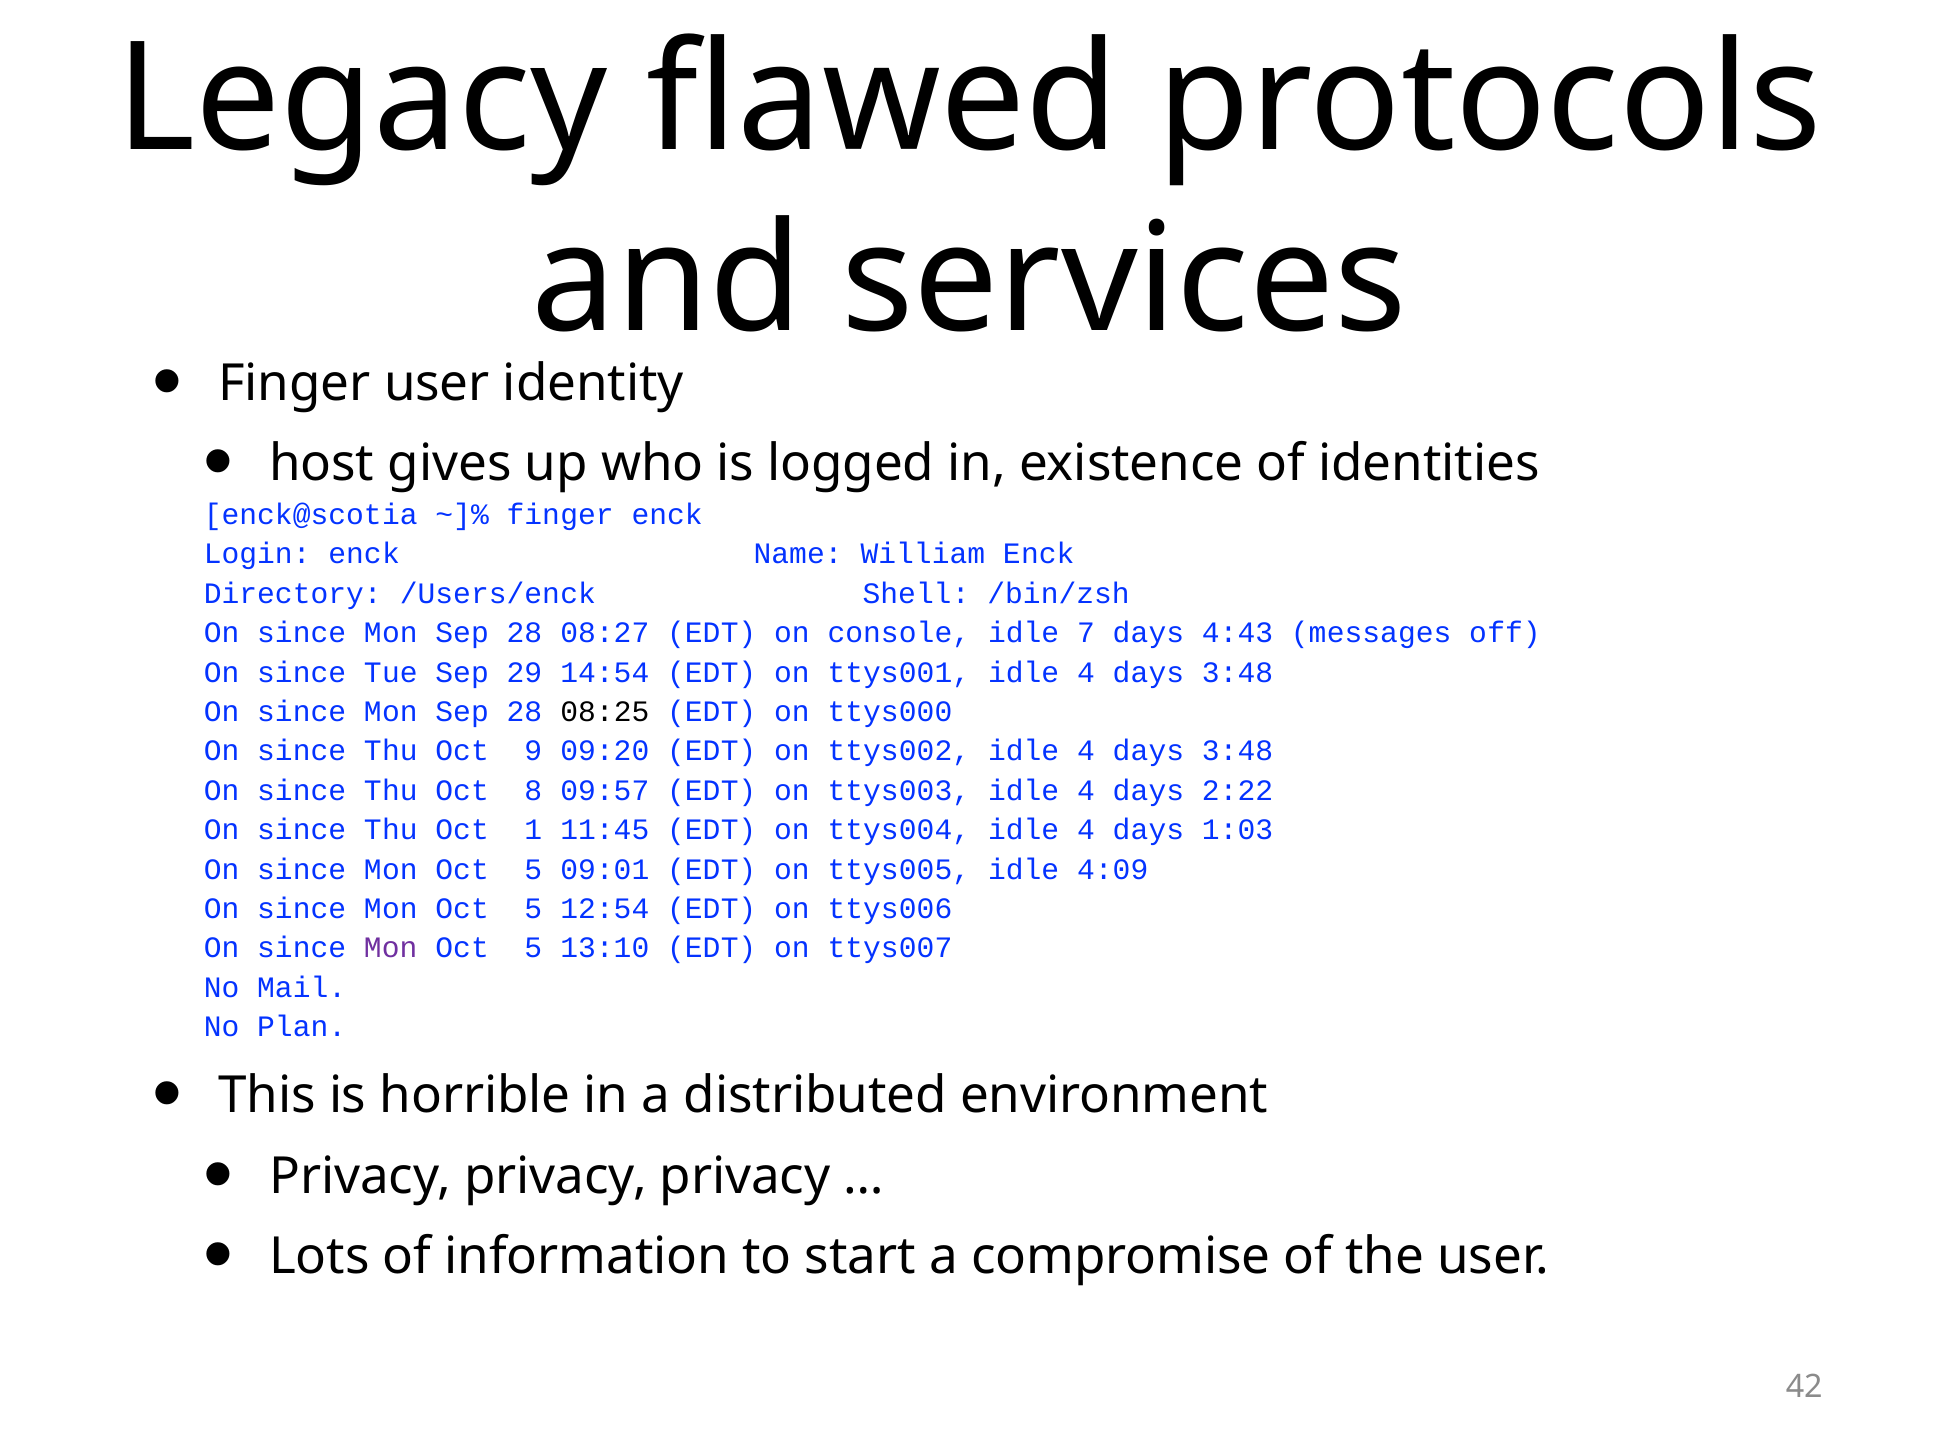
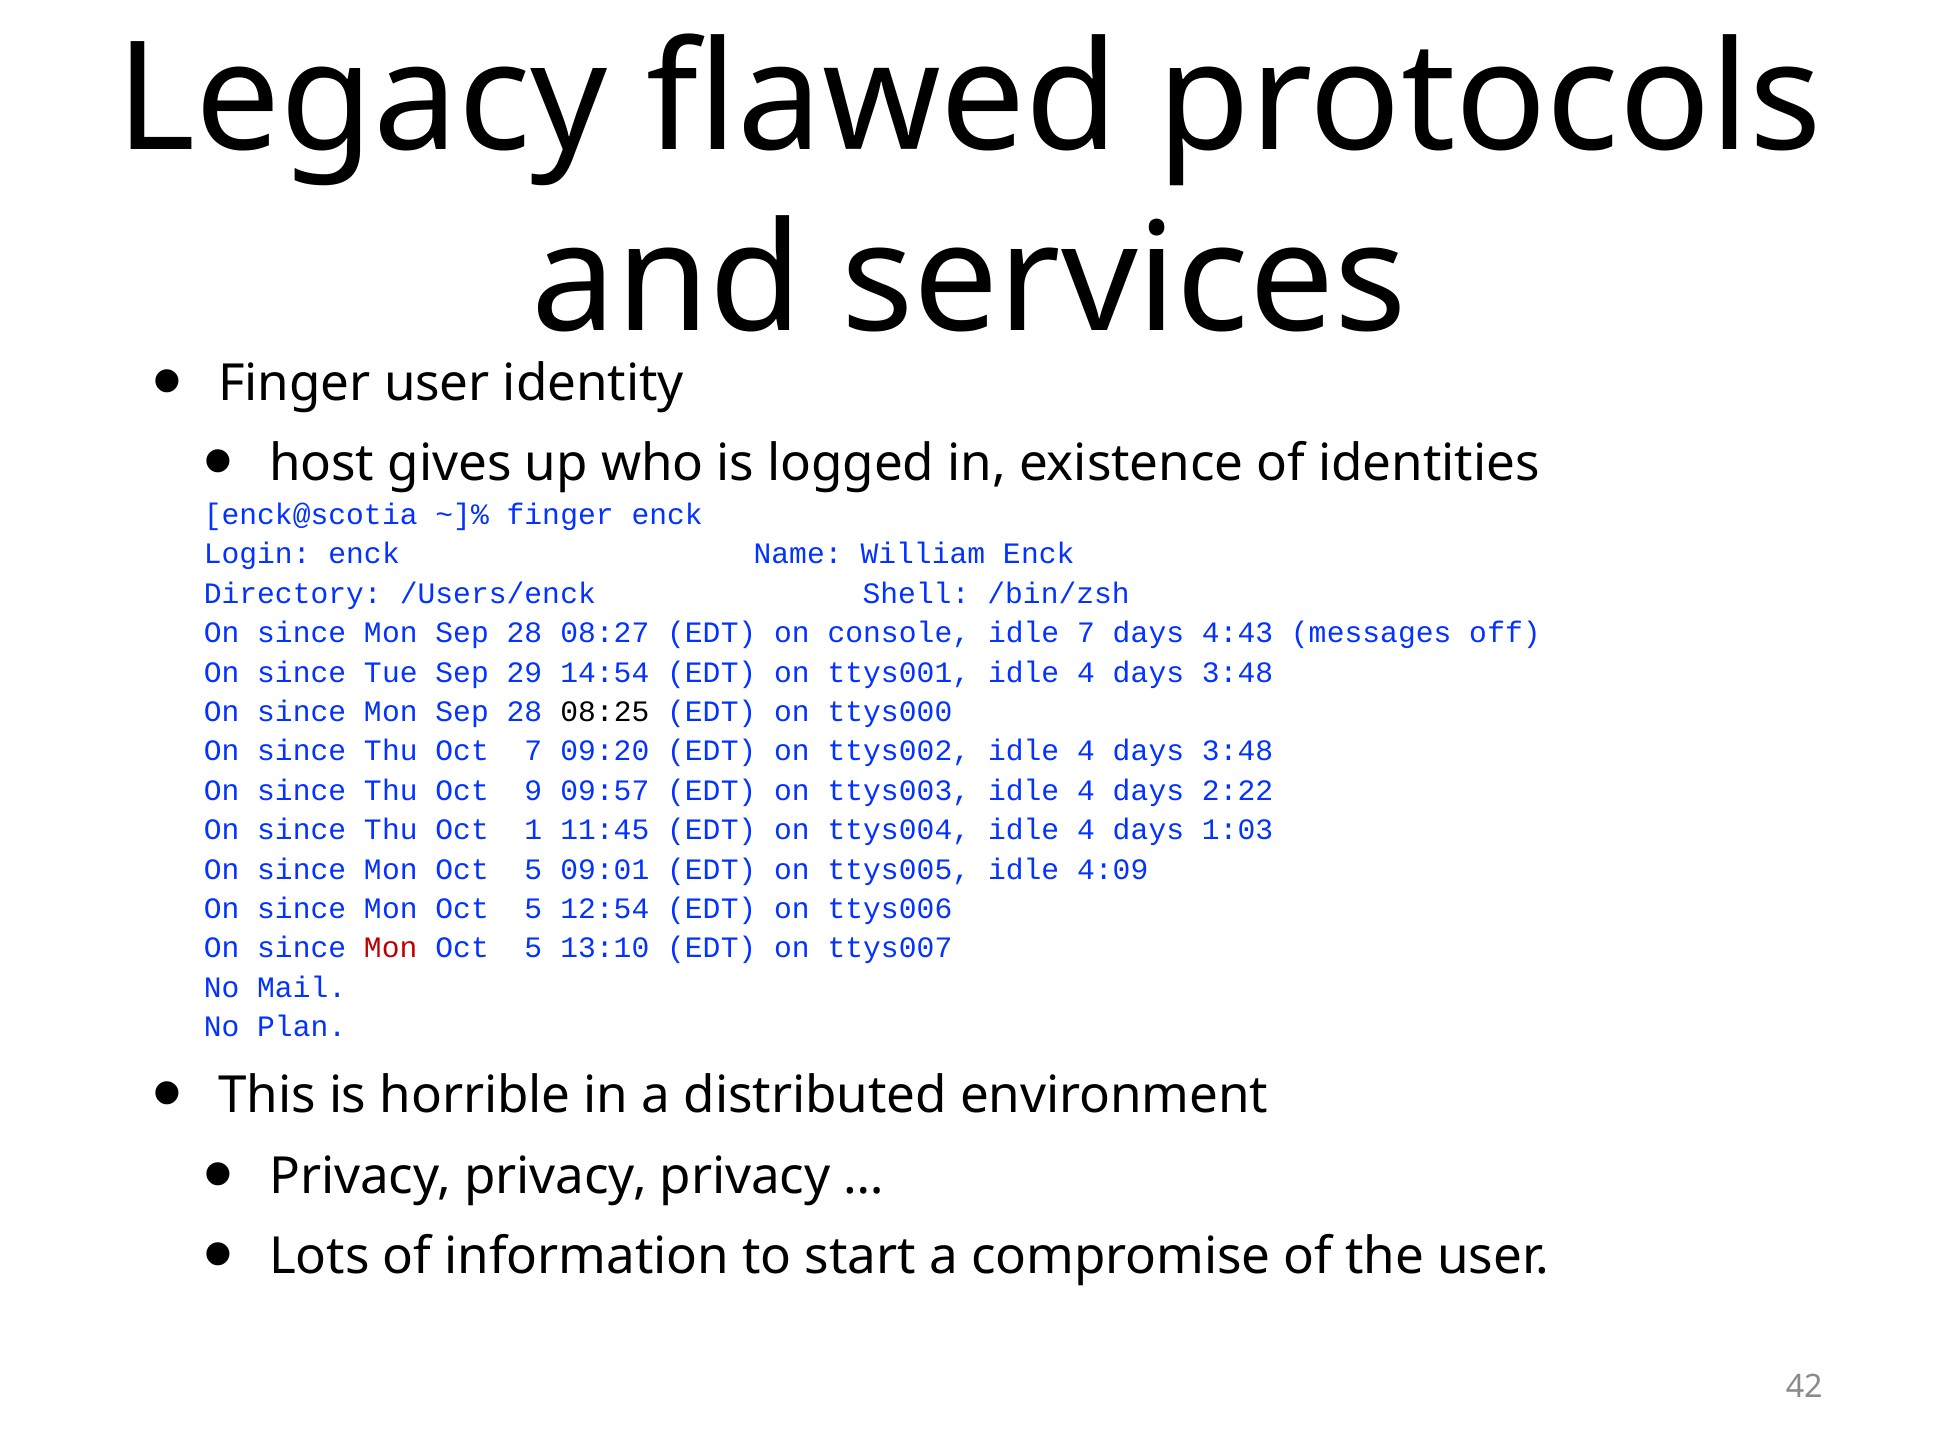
Oct 9: 9 -> 7
8: 8 -> 9
Mon at (391, 948) colour: purple -> red
